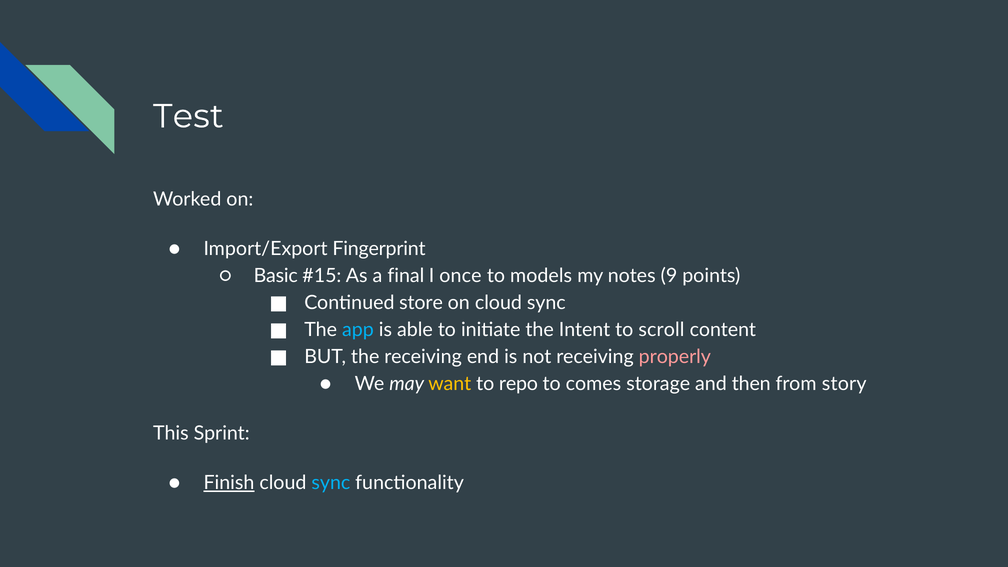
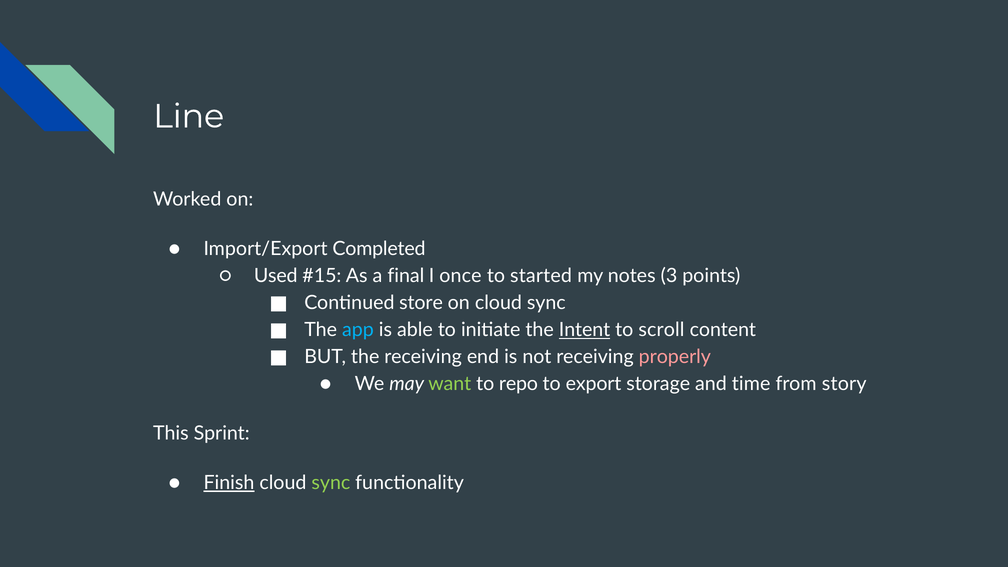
Test: Test -> Line
Fingerprint: Fingerprint -> Completed
Basic: Basic -> Used
models: models -> started
9: 9 -> 3
Intent underline: none -> present
want colour: yellow -> light green
comes: comes -> export
then: then -> time
sync at (331, 483) colour: light blue -> light green
